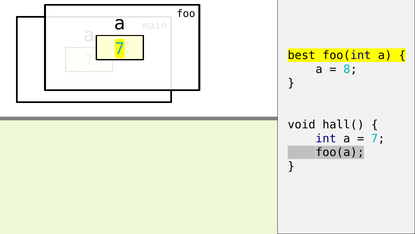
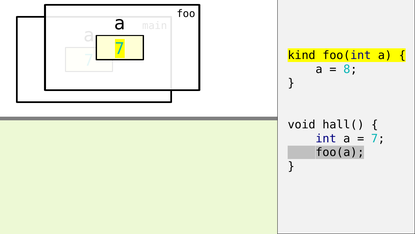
best: best -> kind
